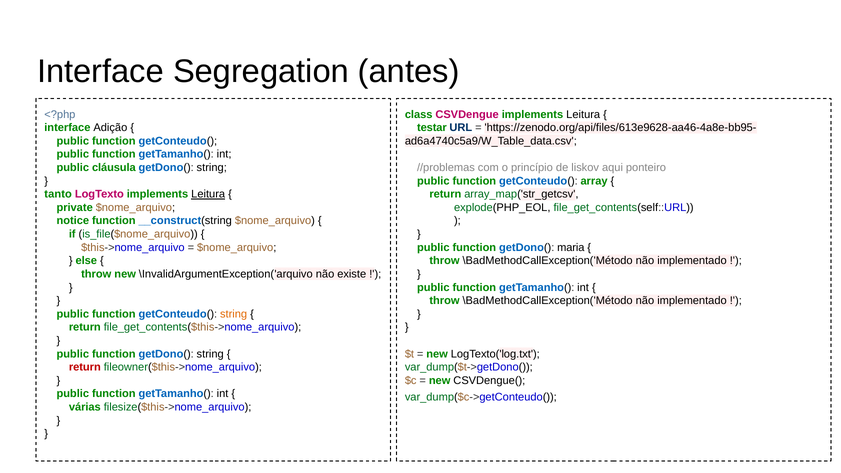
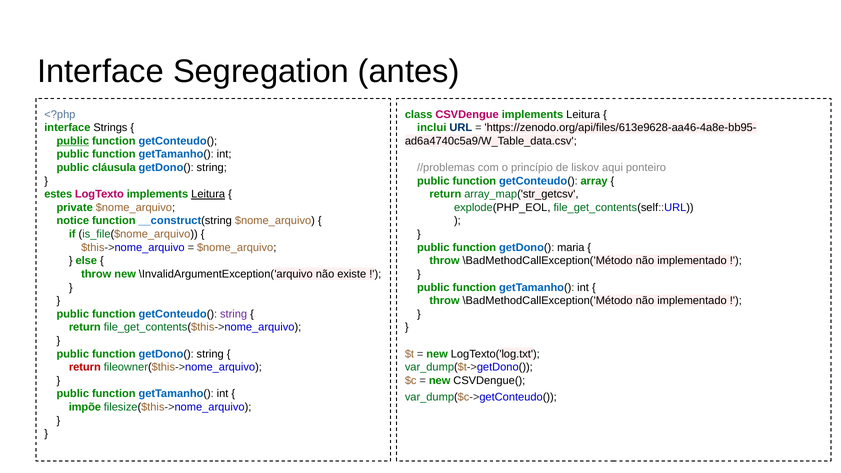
Adição: Adição -> Strings
testar: testar -> inclui
public at (73, 141) underline: none -> present
tanto: tanto -> estes
string at (234, 314) colour: orange -> purple
várias: várias -> impõe
